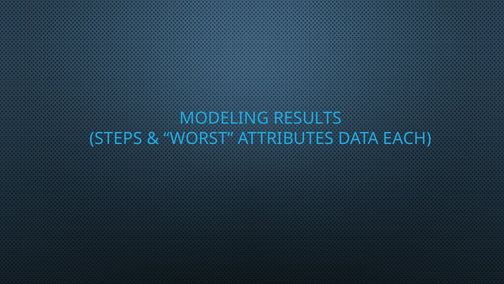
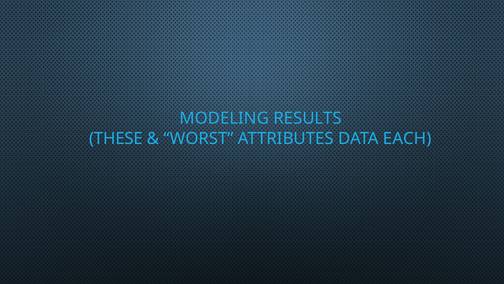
STEPS: STEPS -> THESE
